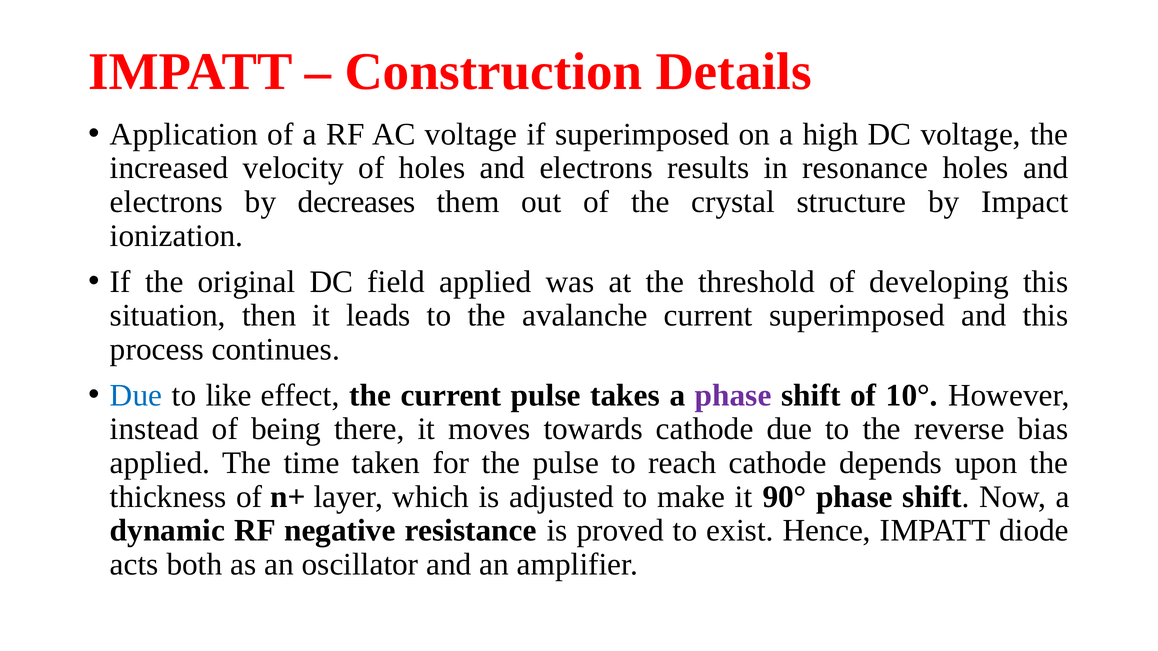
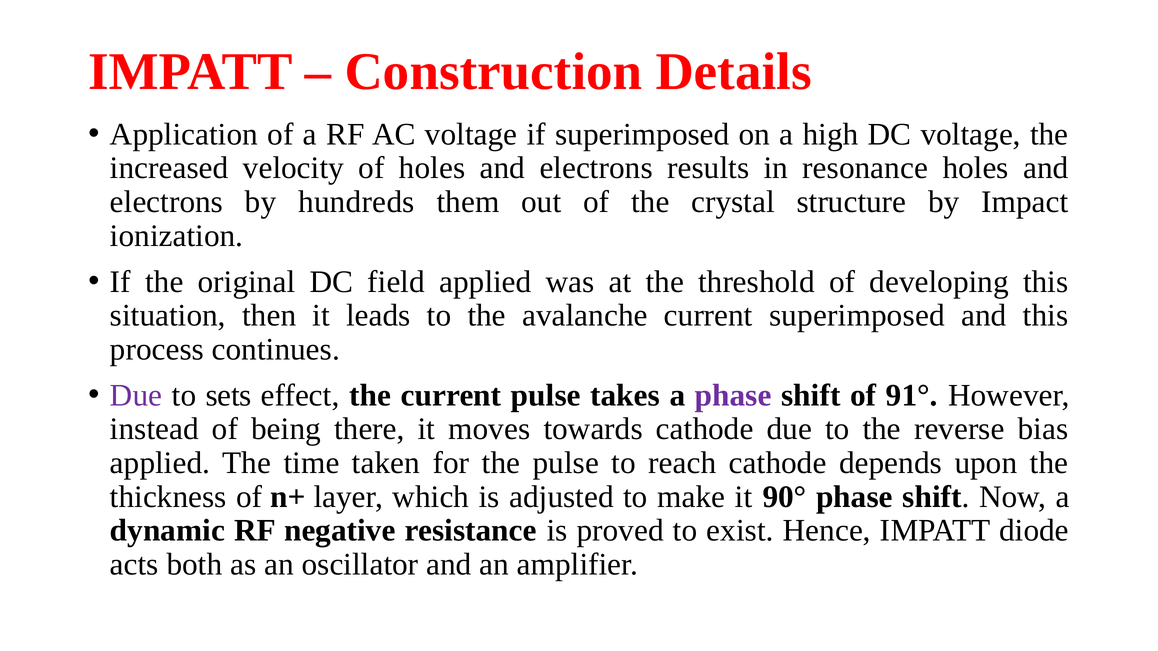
decreases: decreases -> hundreds
Due at (136, 395) colour: blue -> purple
like: like -> sets
10°: 10° -> 91°
